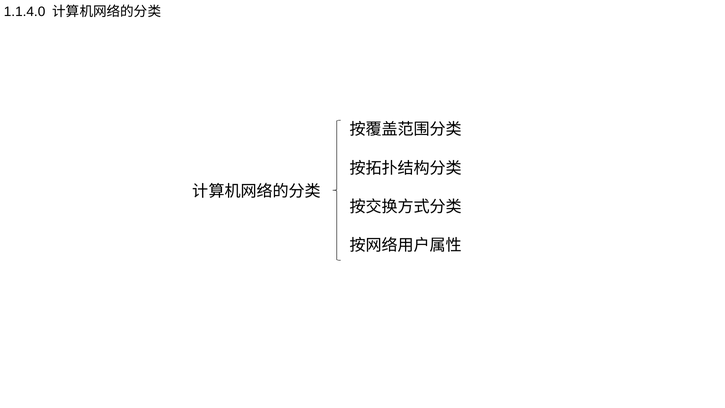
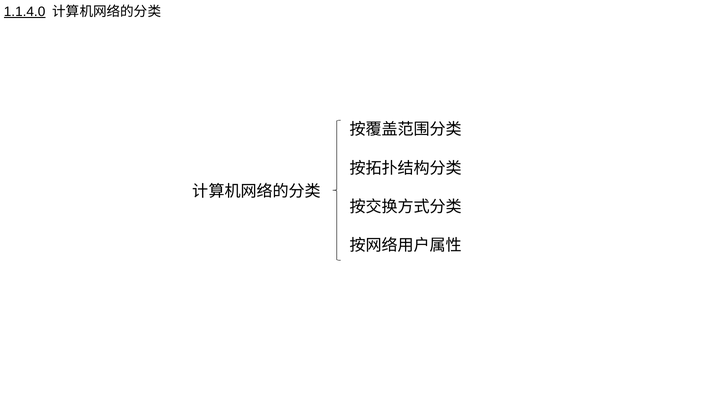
1.1.4.0 underline: none -> present
